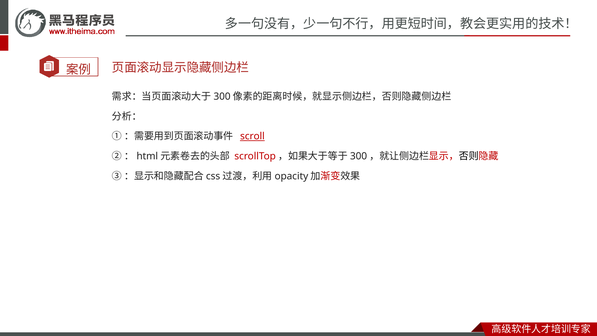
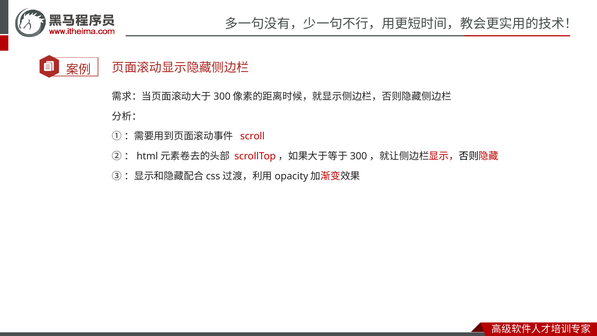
scroll underline: present -> none
